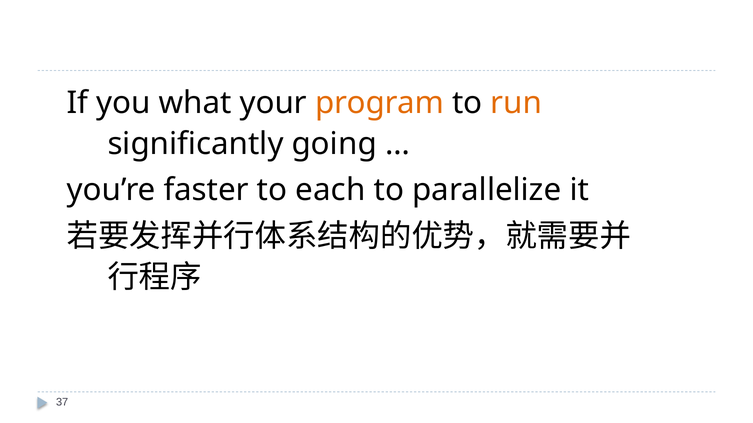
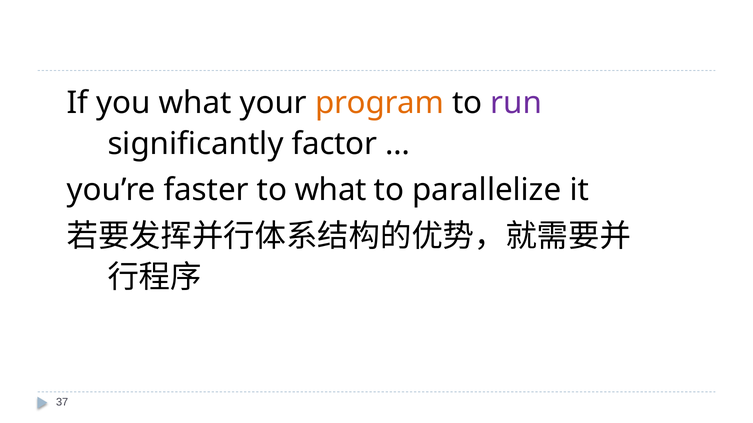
run colour: orange -> purple
going: going -> factor
to each: each -> what
